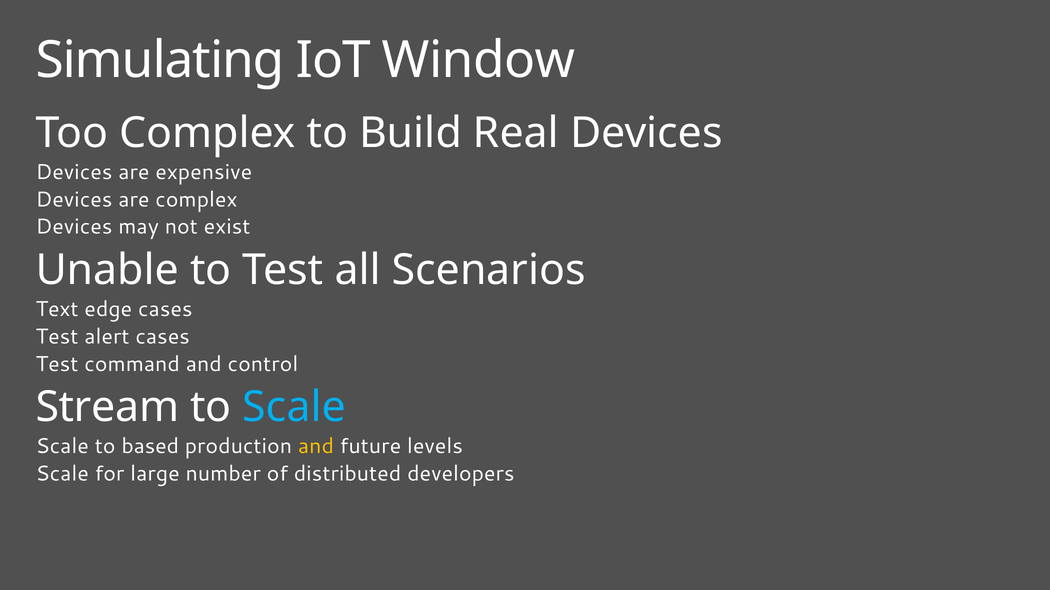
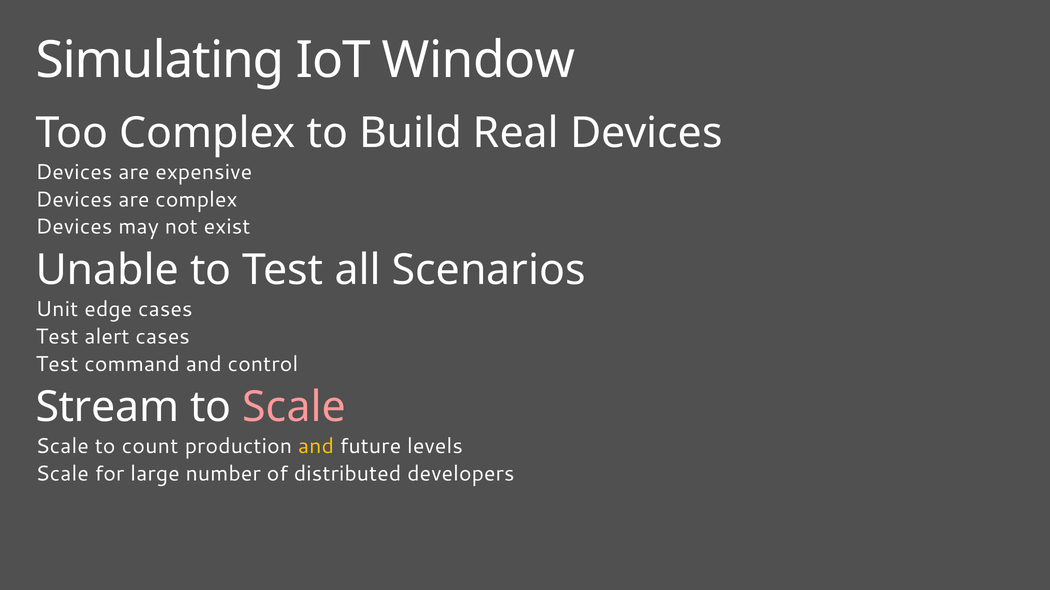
Text: Text -> Unit
Scale at (294, 407) colour: light blue -> pink
based: based -> count
